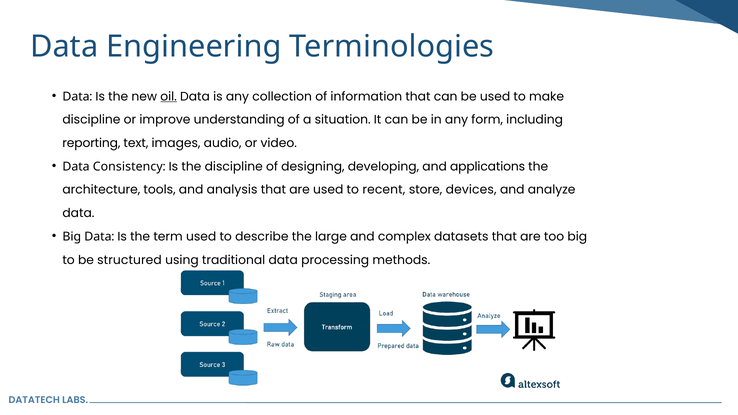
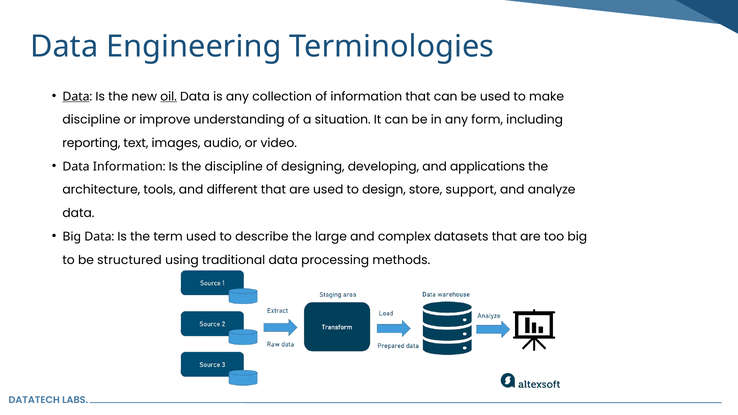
Data at (76, 97) underline: none -> present
Data Consistency: Consistency -> Information
analysis: analysis -> different
recent: recent -> design
devices: devices -> support
